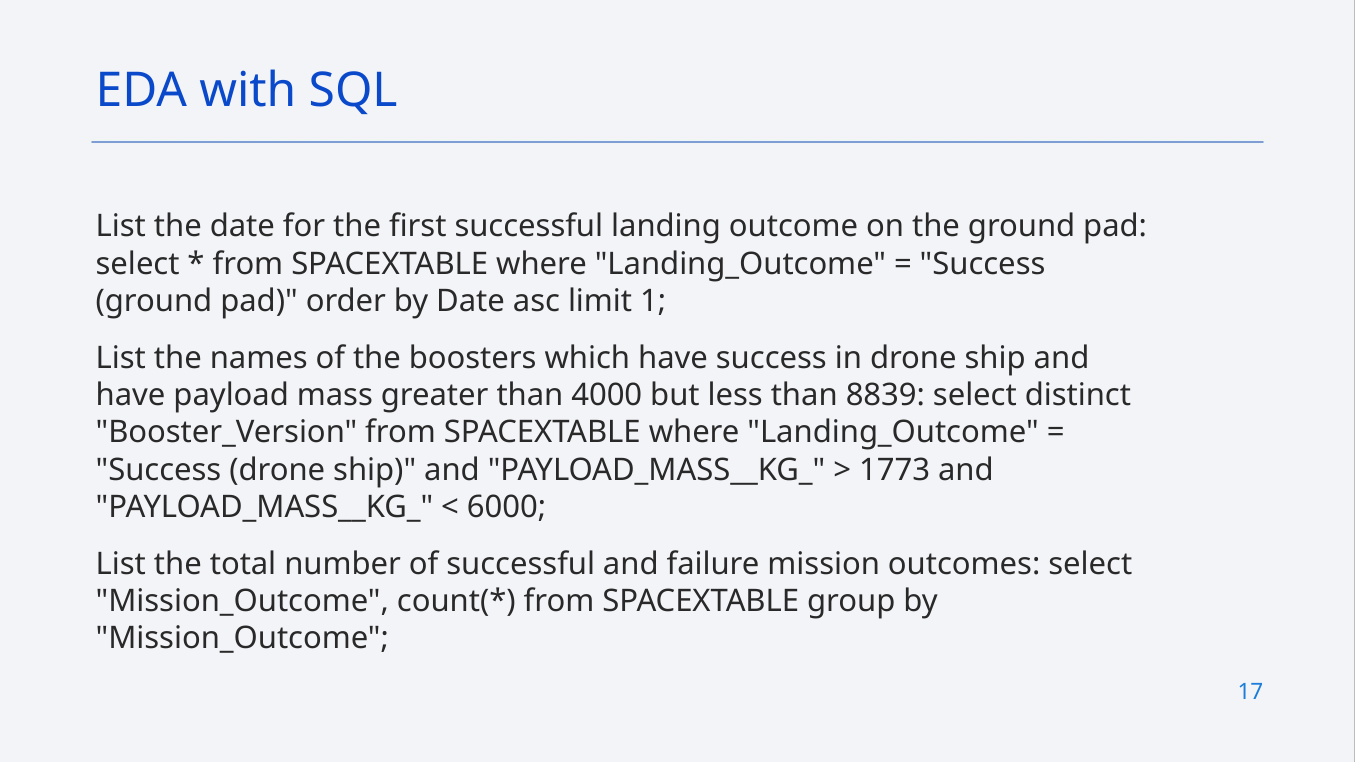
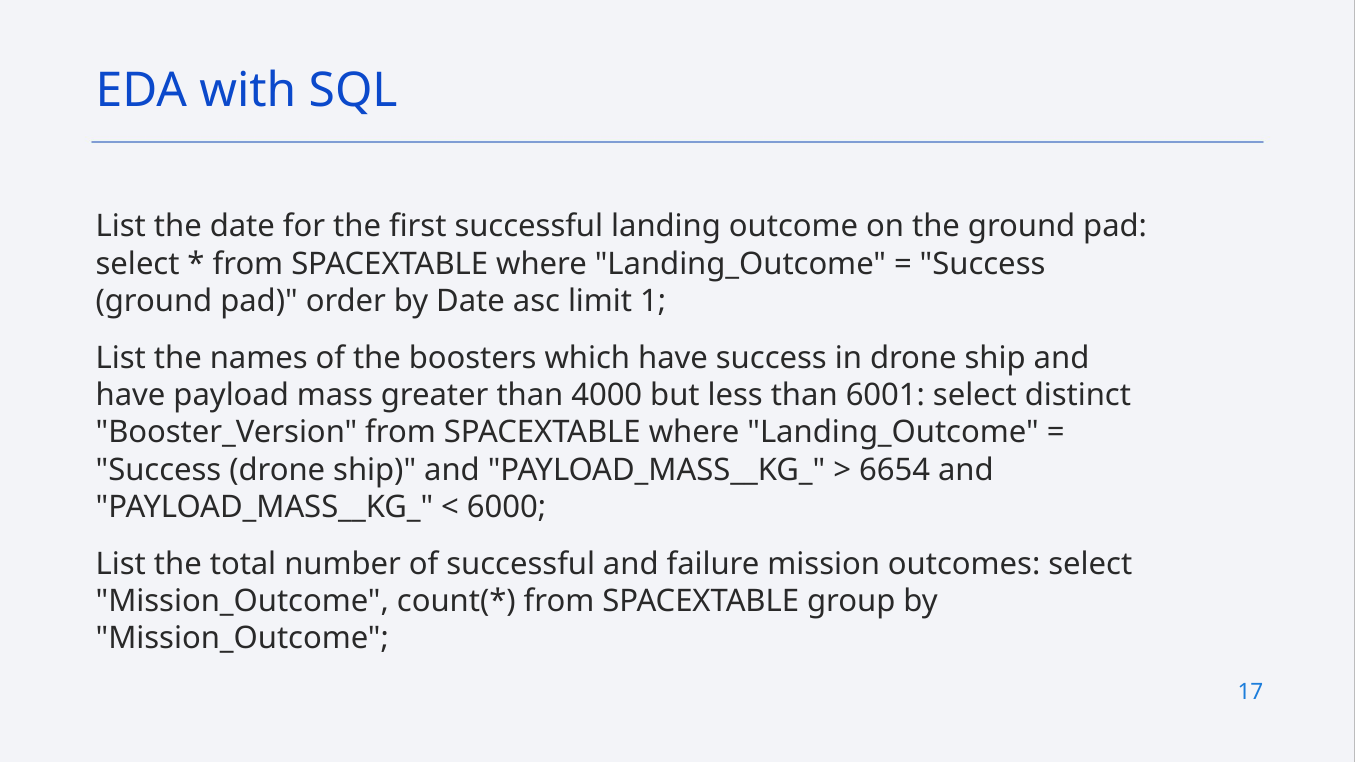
8839: 8839 -> 6001
1773: 1773 -> 6654
